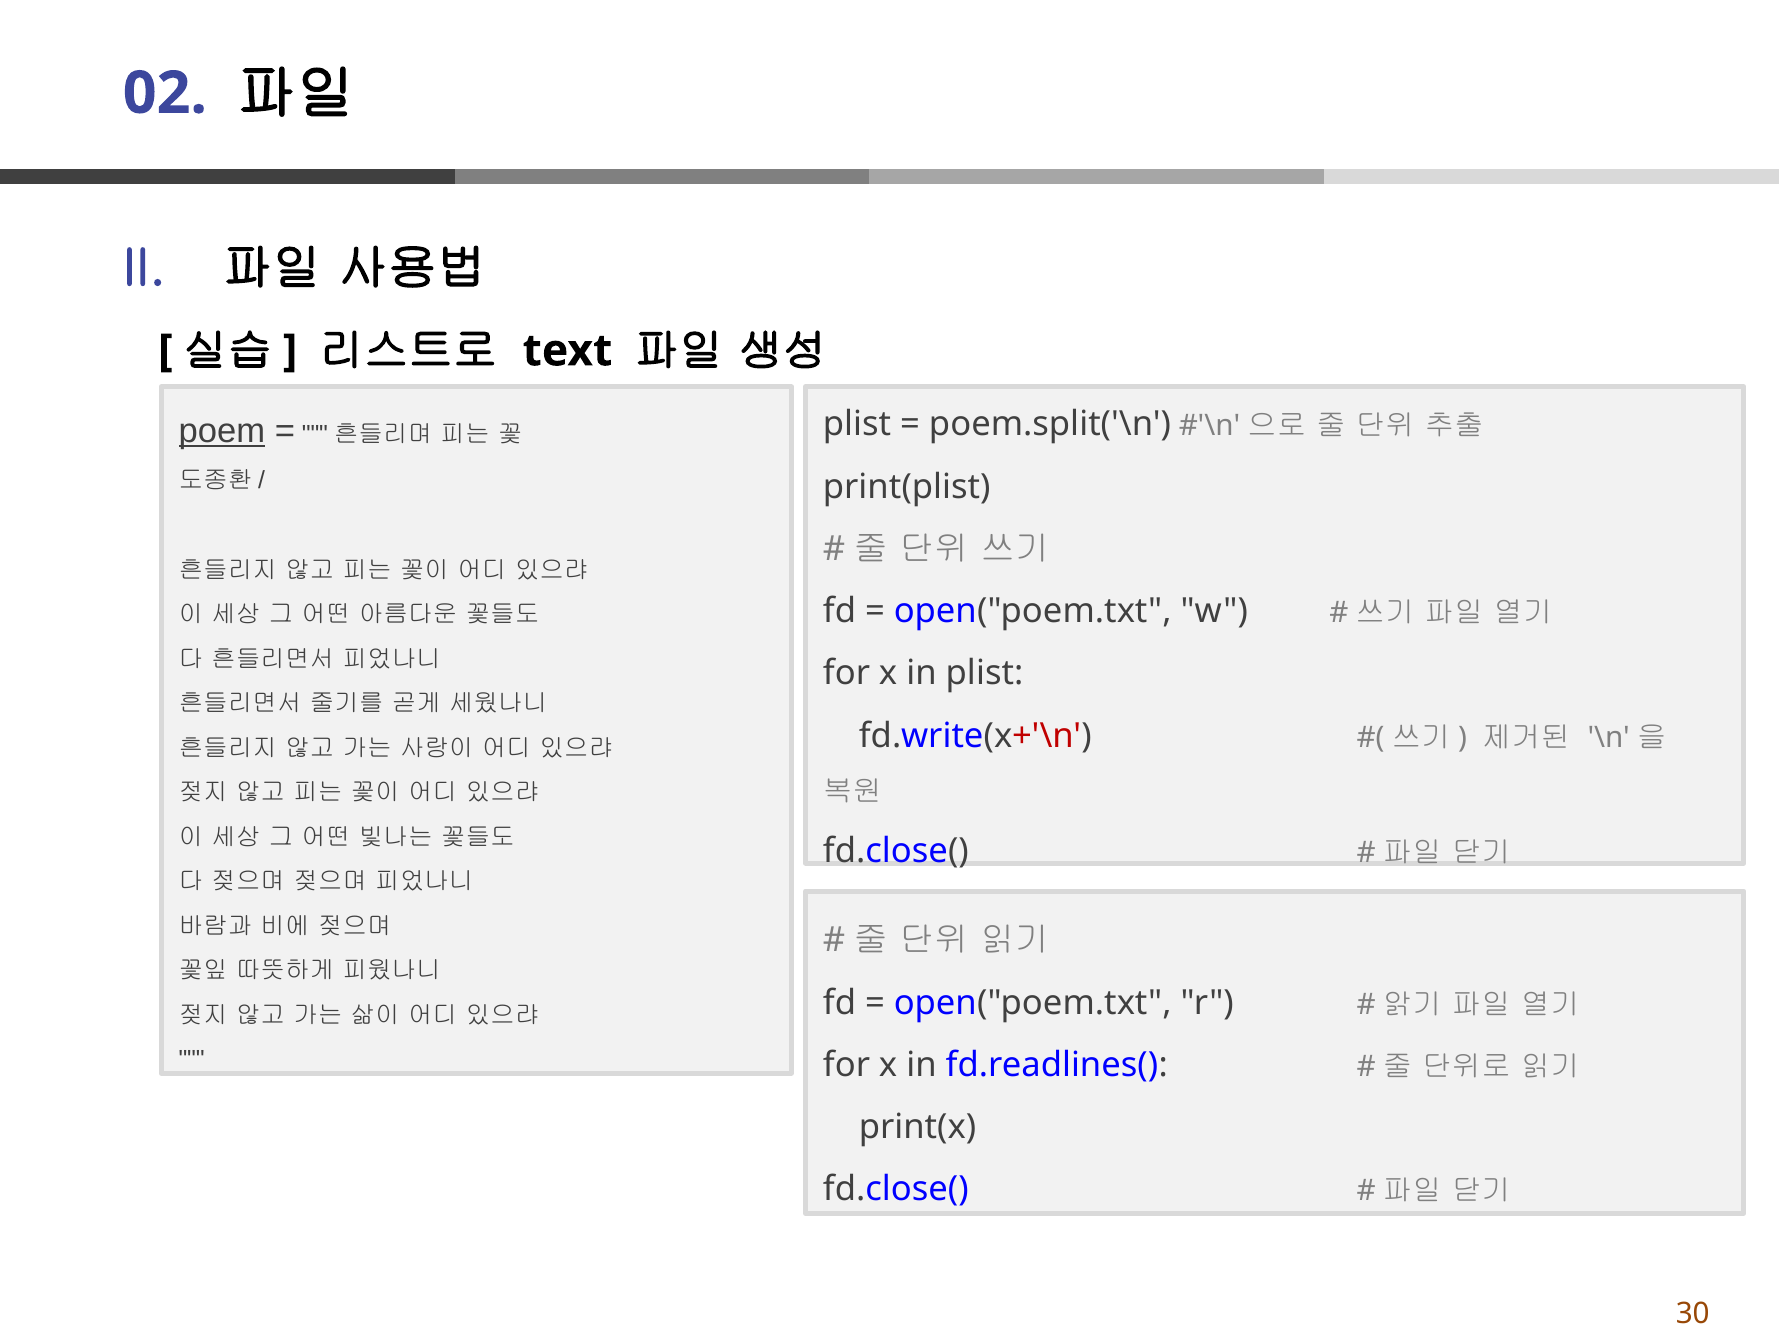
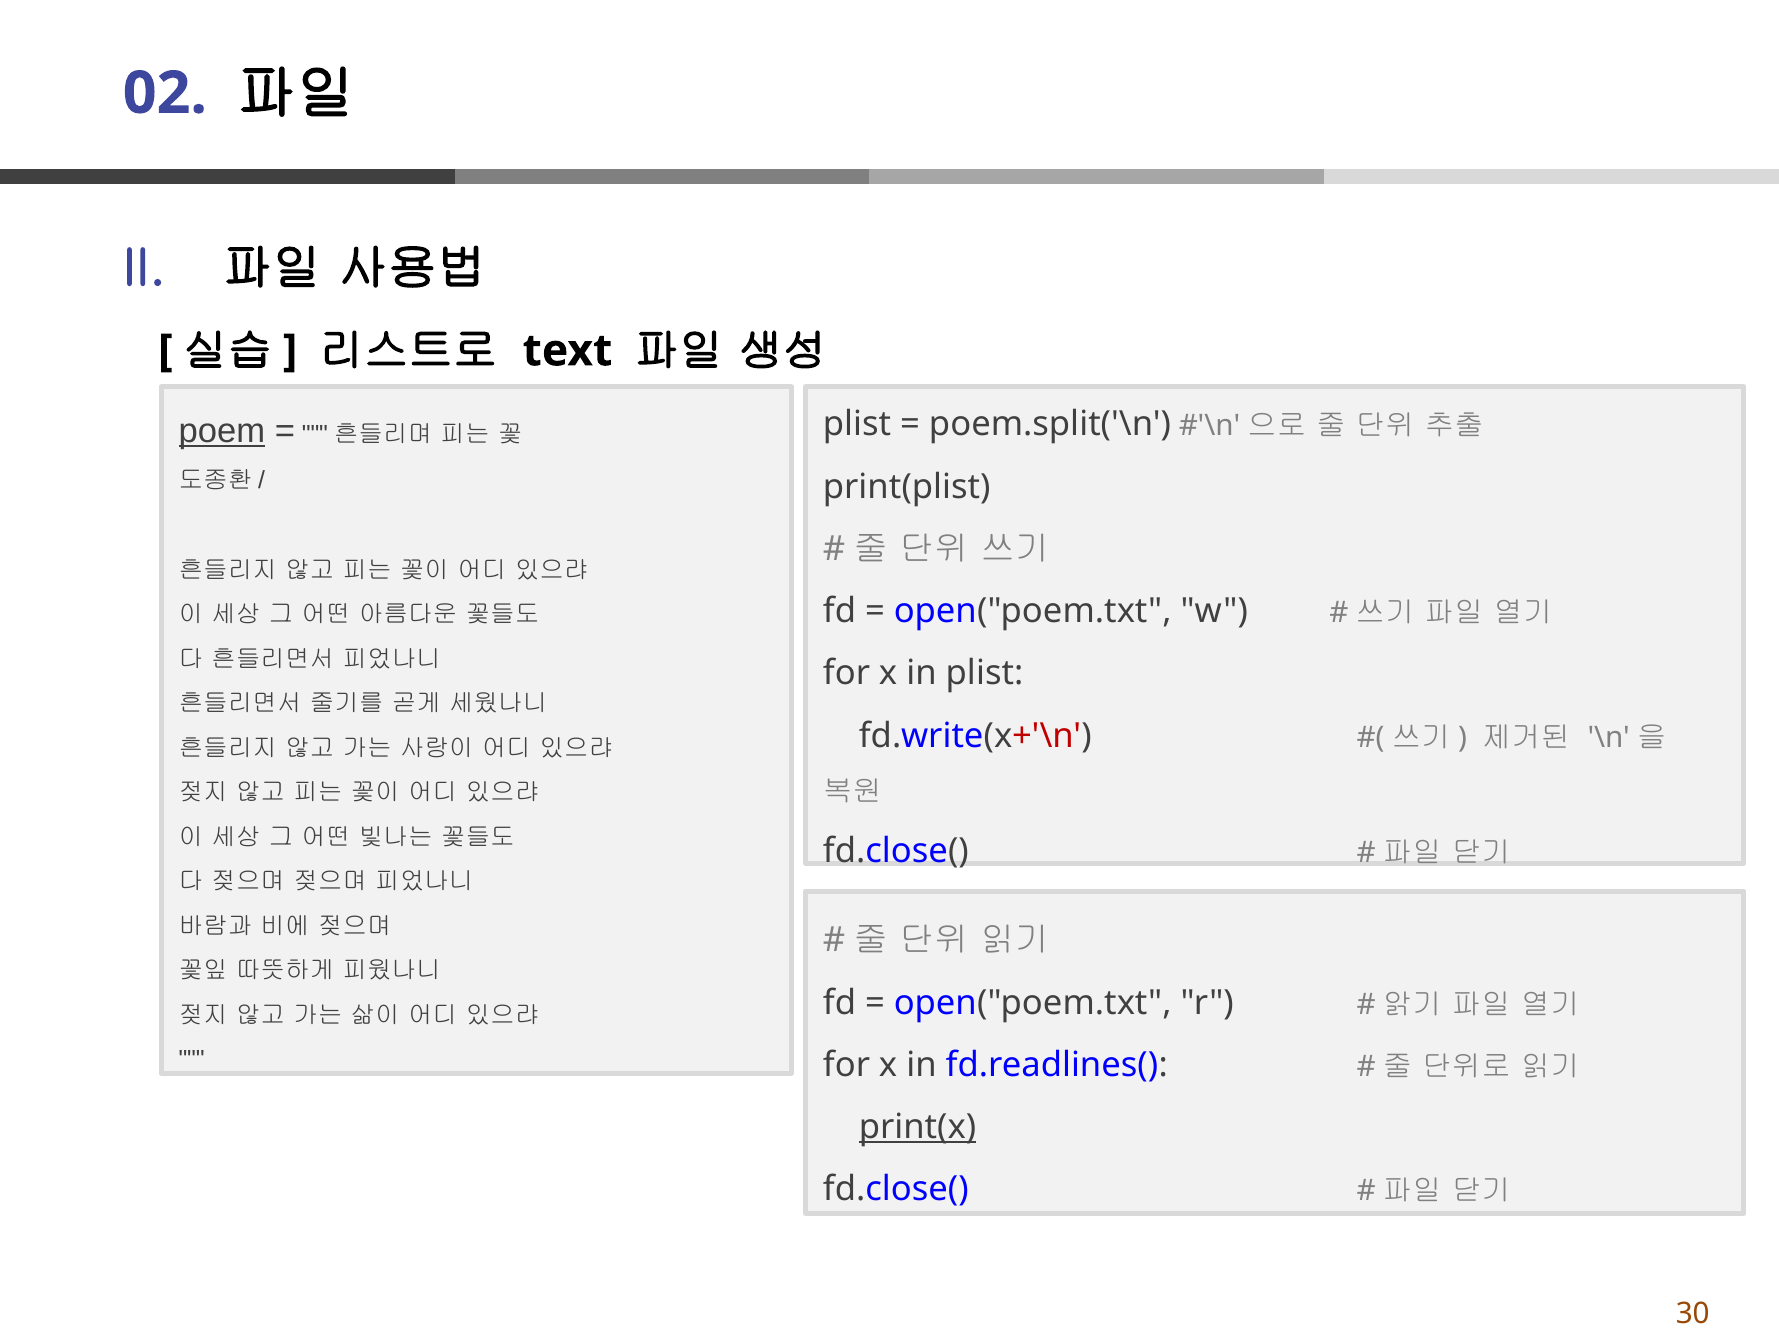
print(x underline: none -> present
